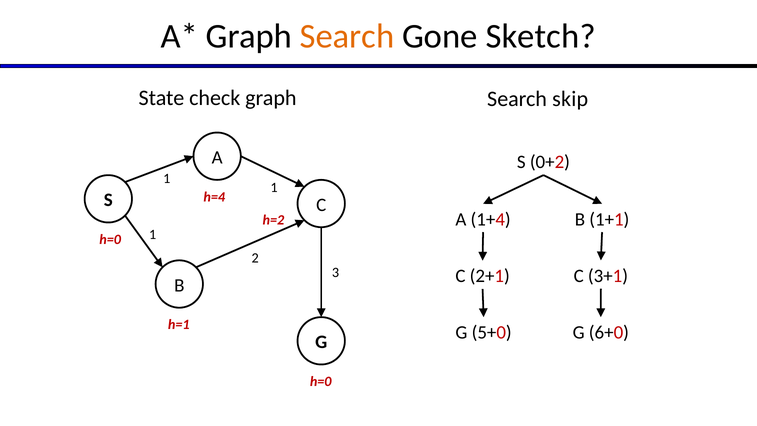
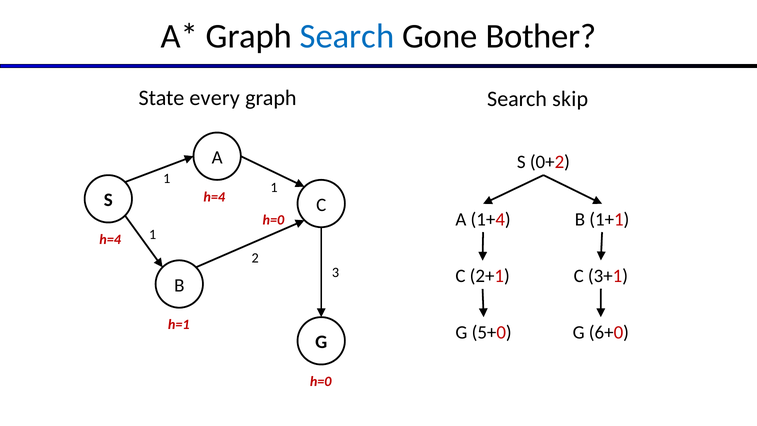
Search at (347, 36) colour: orange -> blue
Sketch: Sketch -> Bother
check: check -> every
h=2 at (273, 220): h=2 -> h=0
h=0 at (110, 239): h=0 -> h=4
